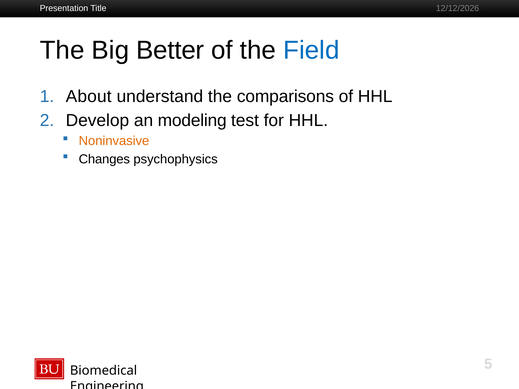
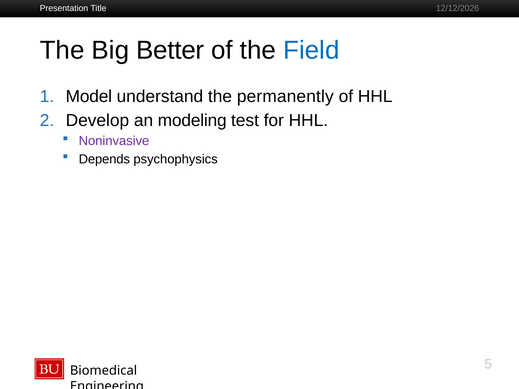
About: About -> Model
comparisons: comparisons -> permanently
Noninvasive colour: orange -> purple
Changes: Changes -> Depends
